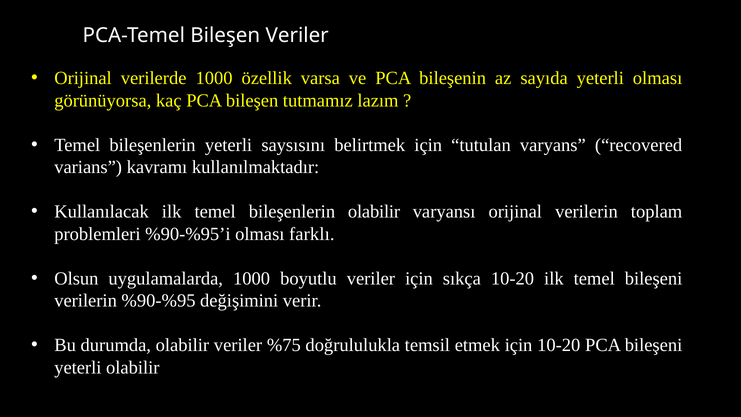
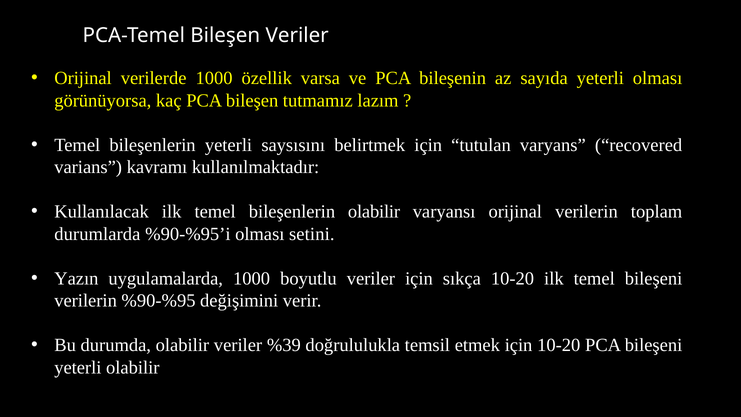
problemleri: problemleri -> durumlarda
farklı: farklı -> setini
Olsun: Olsun -> Yazın
%75: %75 -> %39
